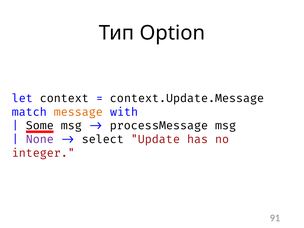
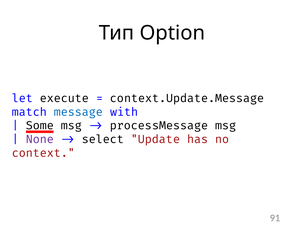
context: context -> execute
message colour: orange -> blue
integer: integer -> context
